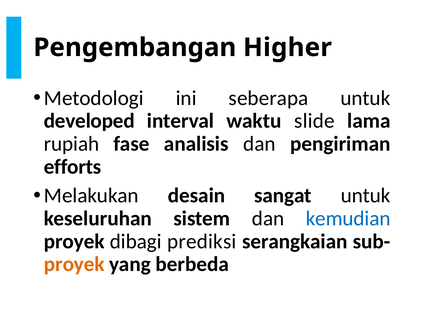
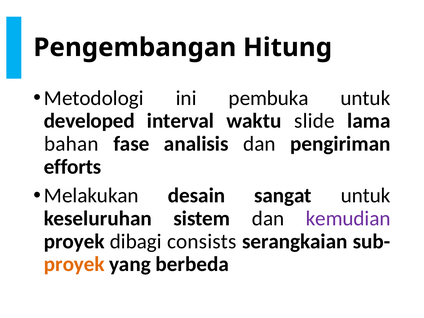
Higher: Higher -> Hitung
seberapa: seberapa -> pembuka
rupiah: rupiah -> bahan
kemudian colour: blue -> purple
prediksi: prediksi -> consists
